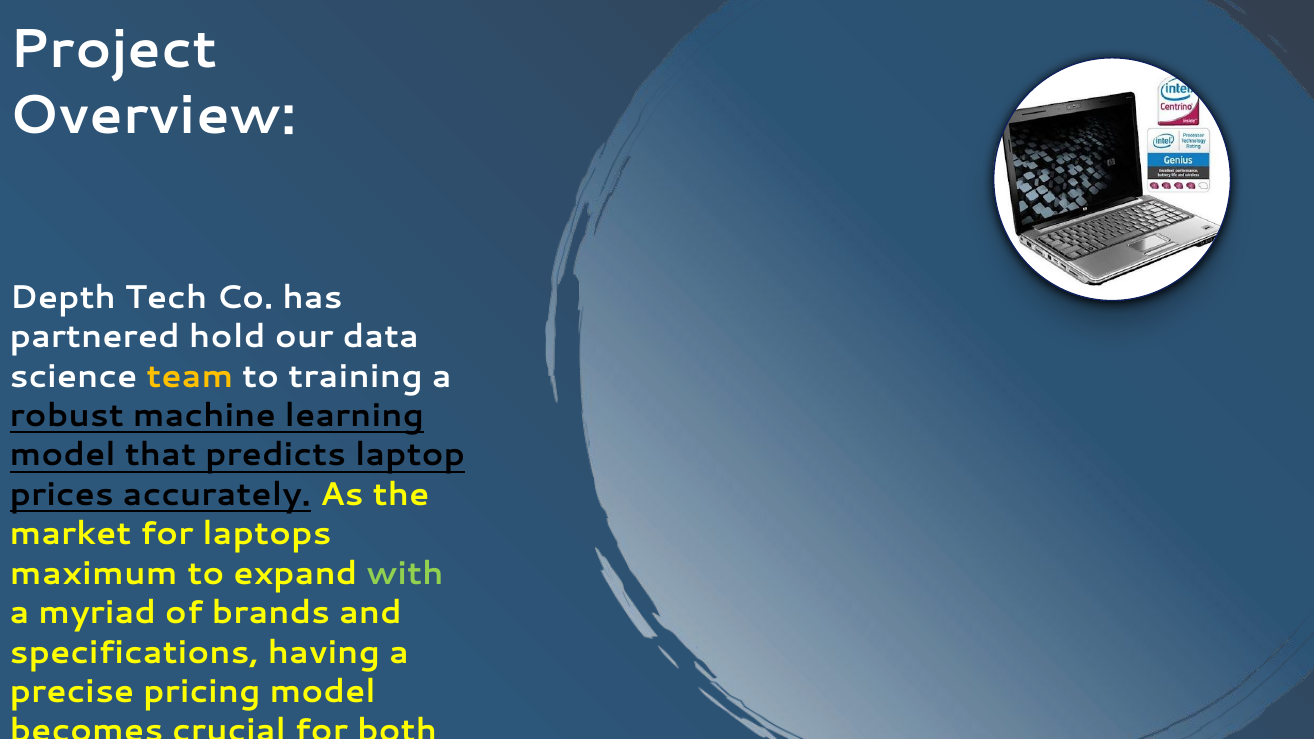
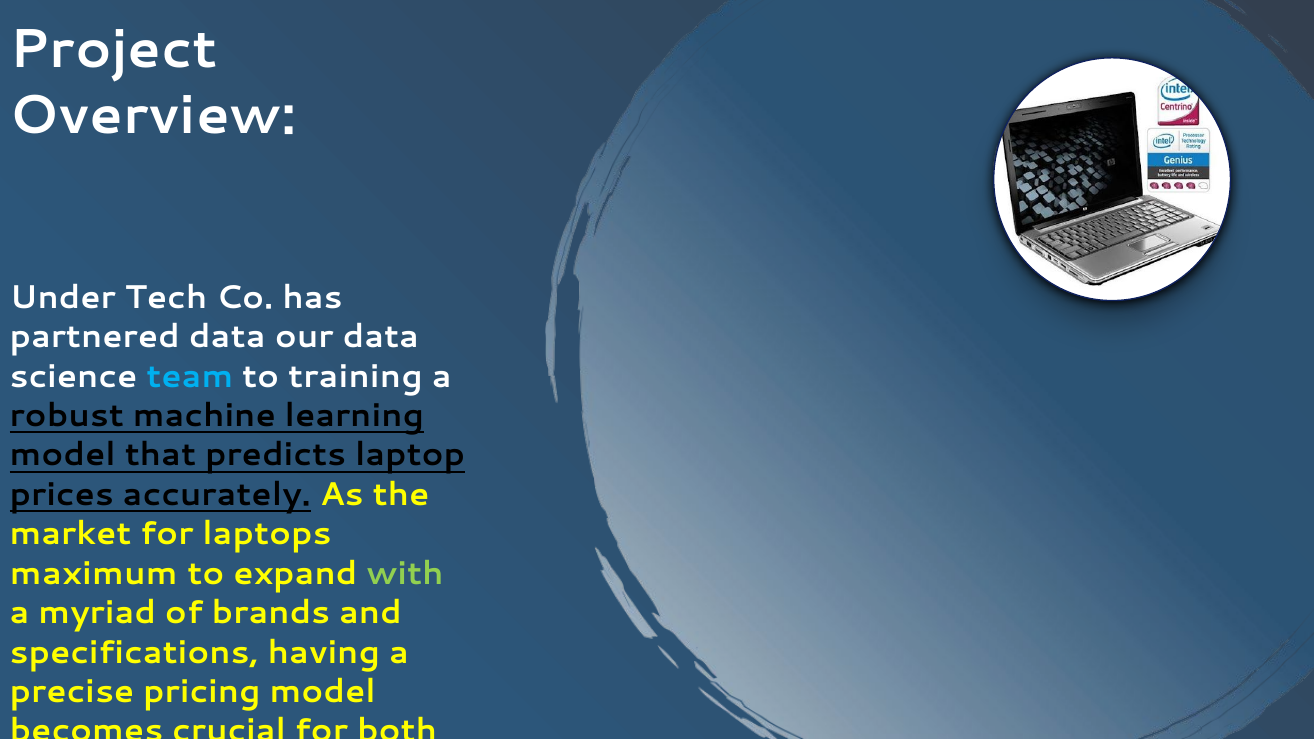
Depth: Depth -> Under
partnered hold: hold -> data
team colour: yellow -> light blue
